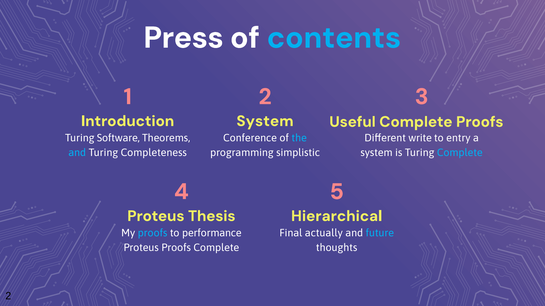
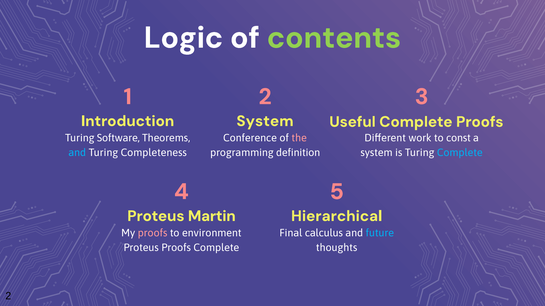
Press: Press -> Logic
contents colour: light blue -> light green
the colour: light blue -> pink
write: write -> work
entry: entry -> const
simplistic: simplistic -> definition
Thesis: Thesis -> Martin
proofs at (153, 233) colour: light blue -> pink
performance: performance -> environment
actually: actually -> calculus
